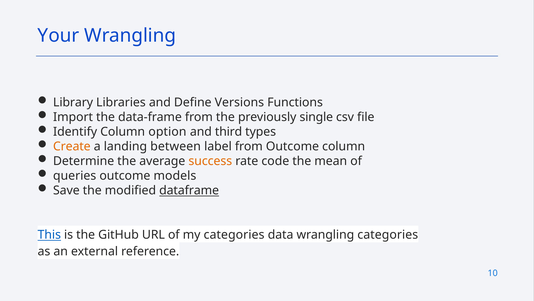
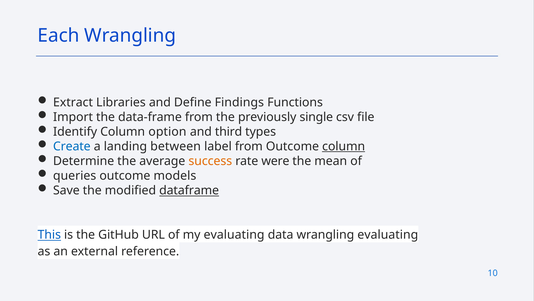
Your: Your -> Each
Library: Library -> Extract
Versions: Versions -> Findings
Create colour: orange -> blue
column at (344, 146) underline: none -> present
code: code -> were
my categories: categories -> evaluating
wrangling categories: categories -> evaluating
